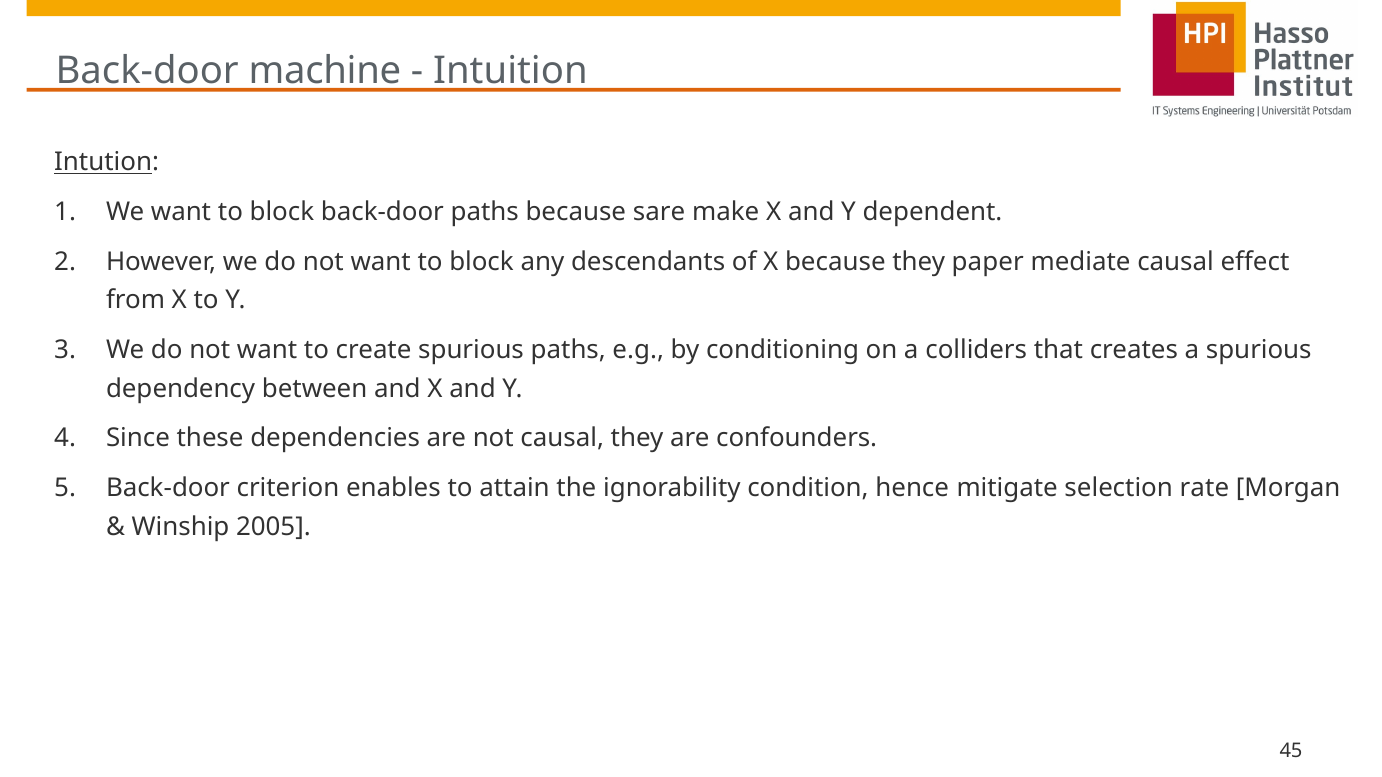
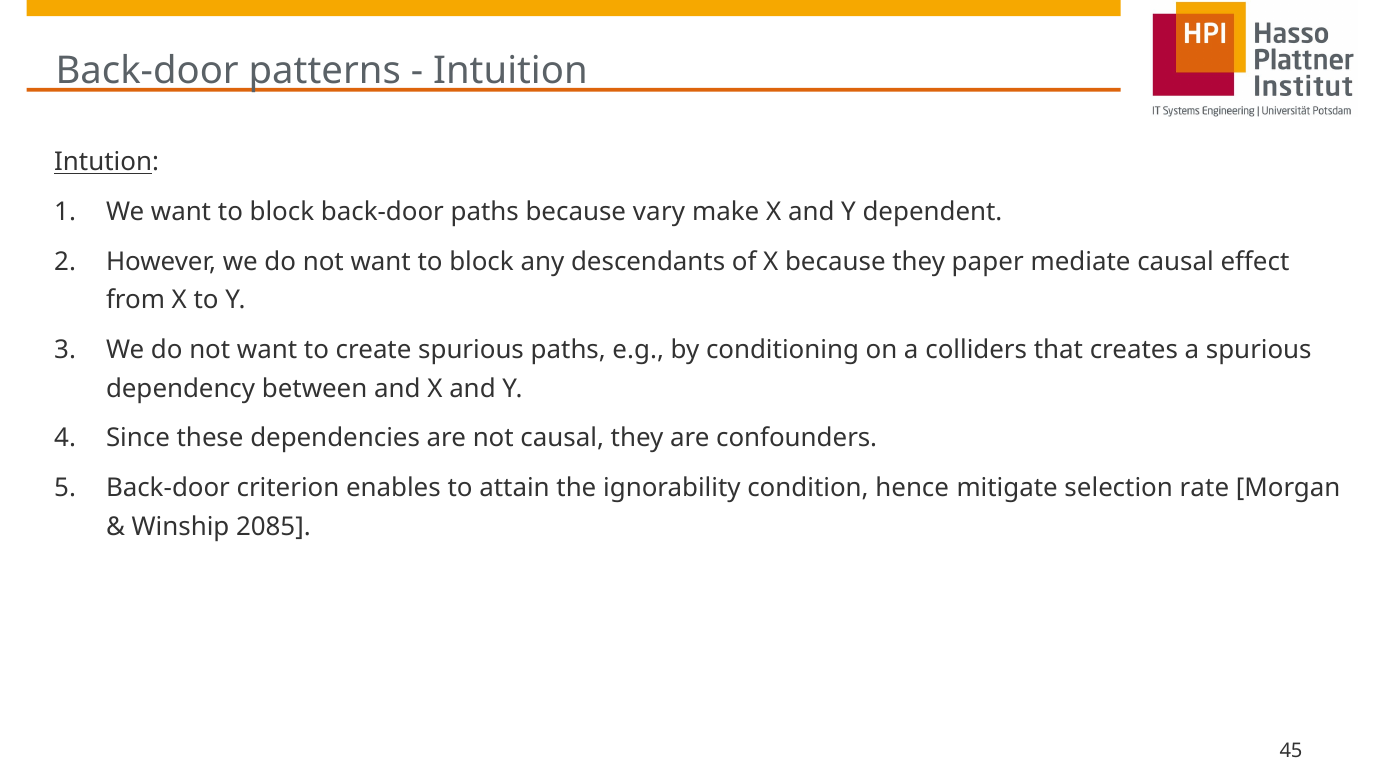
machine: machine -> patterns
sare: sare -> vary
2005: 2005 -> 2085
